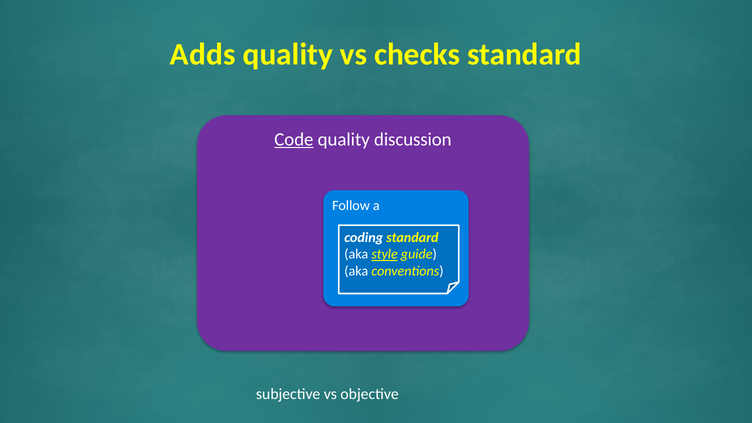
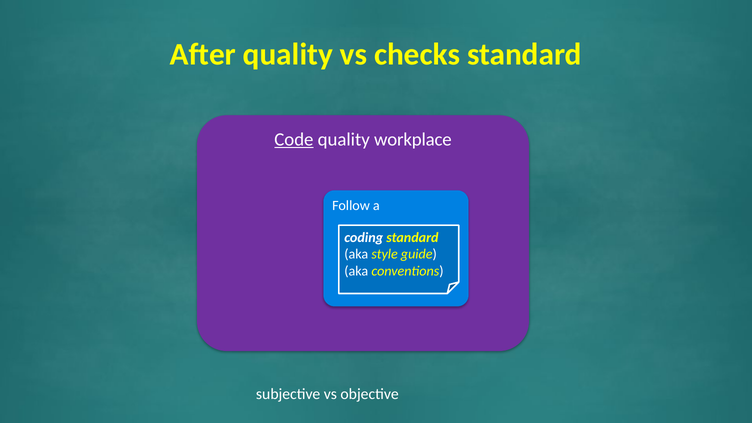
Adds: Adds -> After
discussion: discussion -> workplace
style underline: present -> none
